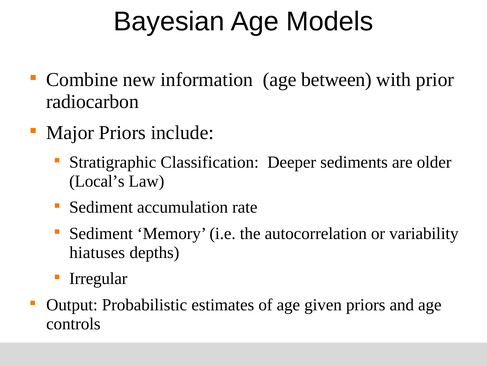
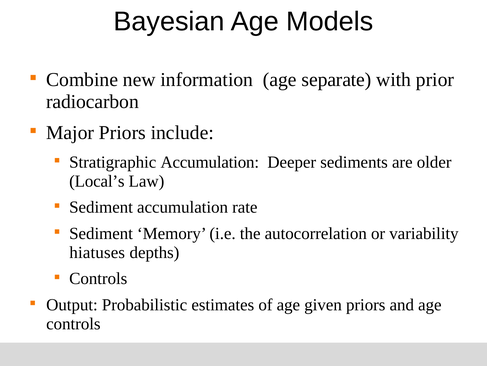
between: between -> separate
Stratigraphic Classification: Classification -> Accumulation
Irregular at (98, 278): Irregular -> Controls
